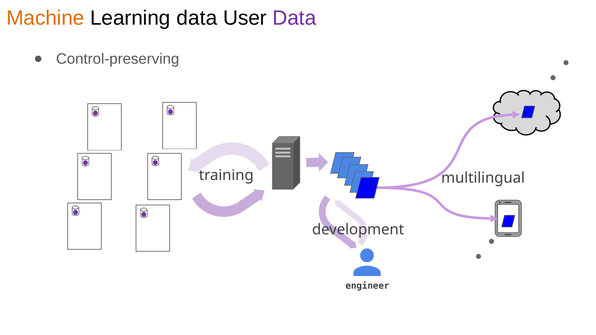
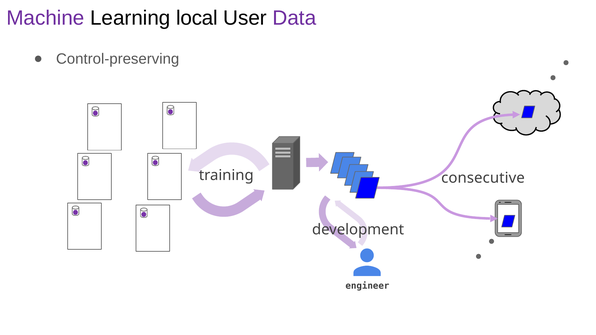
Machine colour: orange -> purple
Learning data: data -> local
multilingual: multilingual -> consecutive
